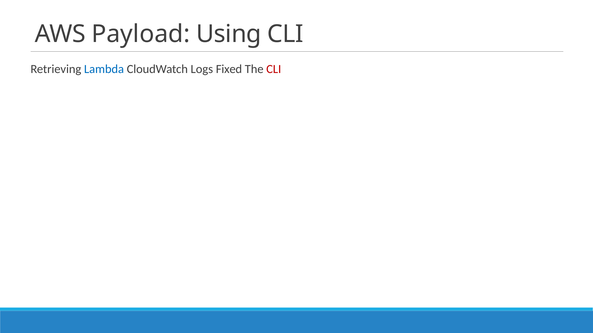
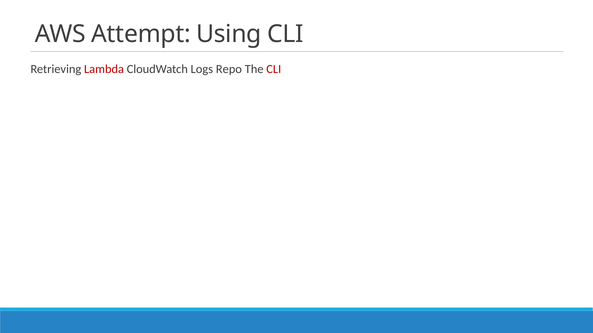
Payload: Payload -> Attempt
Lambda colour: blue -> red
Fixed: Fixed -> Repo
